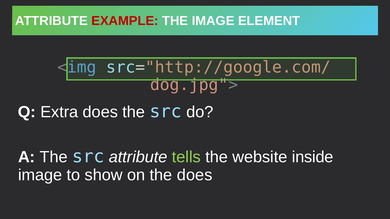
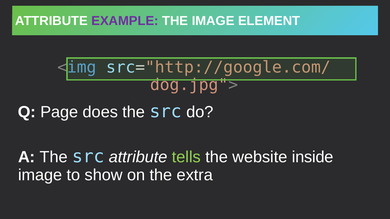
EXAMPLE colour: red -> purple
Extra: Extra -> Page
the does: does -> extra
